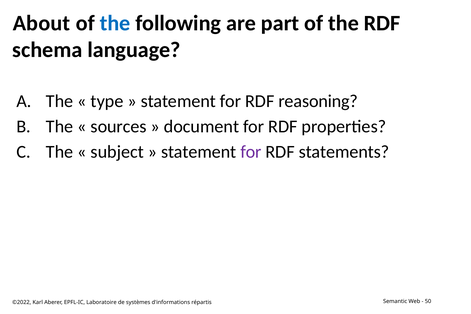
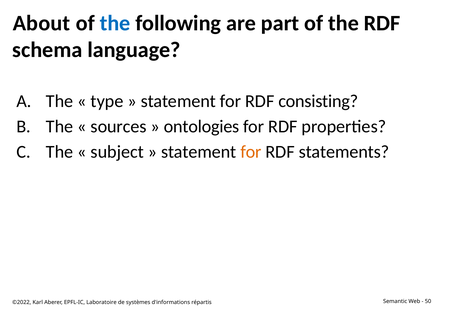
reasoning: reasoning -> consisting
document: document -> ontologies
for at (251, 152) colour: purple -> orange
